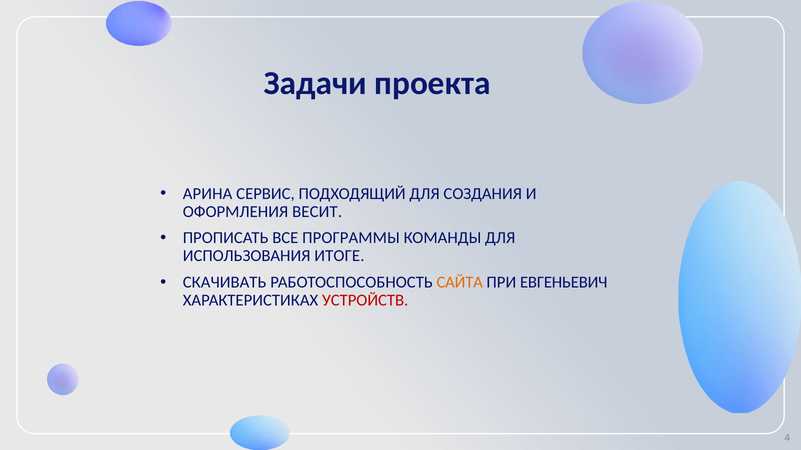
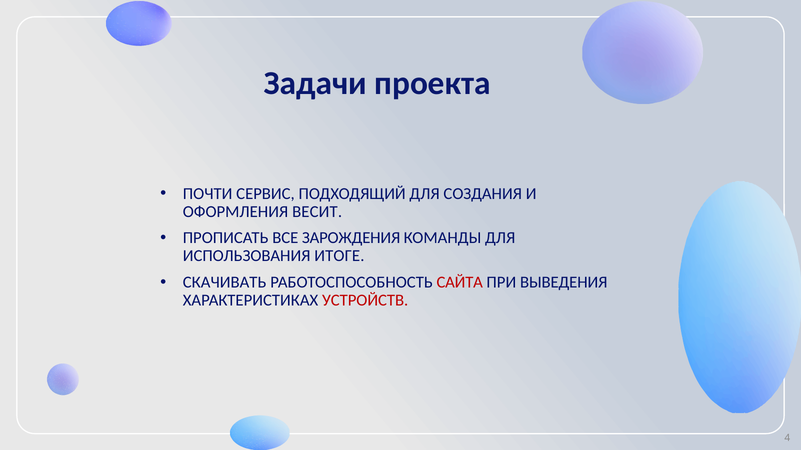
АРИНА: АРИНА -> ПОЧТИ
ПРОГРАММЫ: ПРОГРАММЫ -> ЗАРОЖДЕНИЯ
САЙТА colour: orange -> red
ЕВГЕНЬЕВИЧ: ЕВГЕНЬЕВИЧ -> ВЫВЕДЕНИЯ
